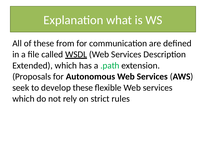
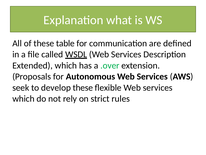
from: from -> table
.path: .path -> .over
